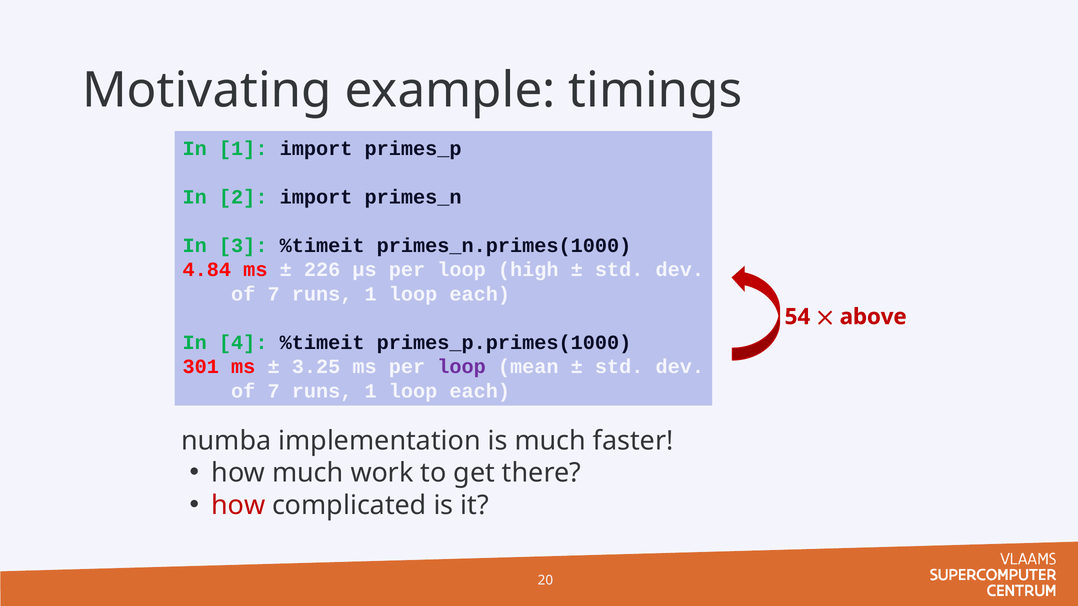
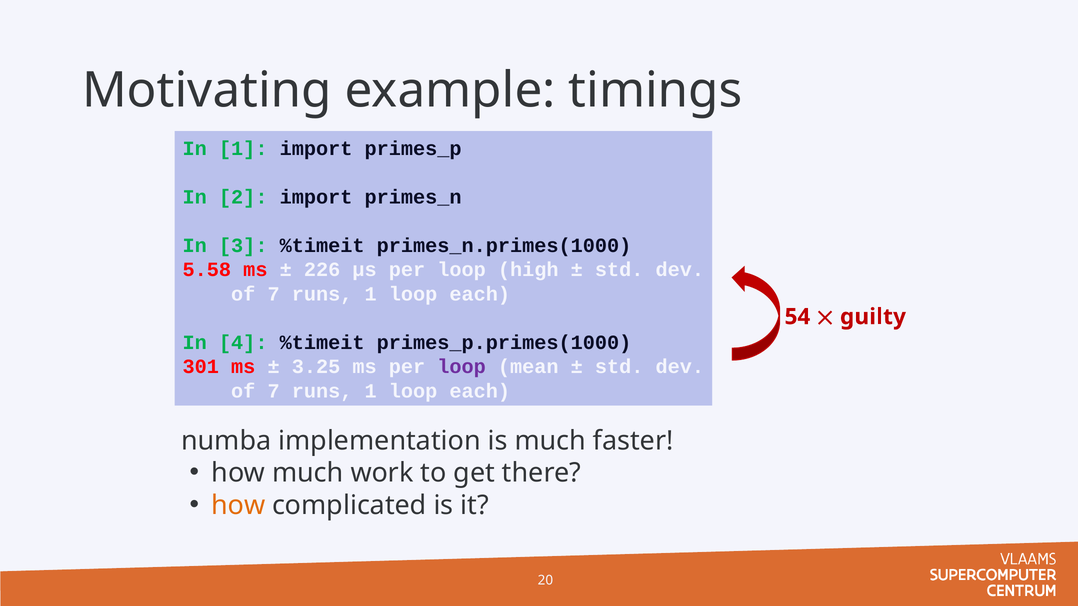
4.84: 4.84 -> 5.58
above: above -> guilty
how at (238, 506) colour: red -> orange
